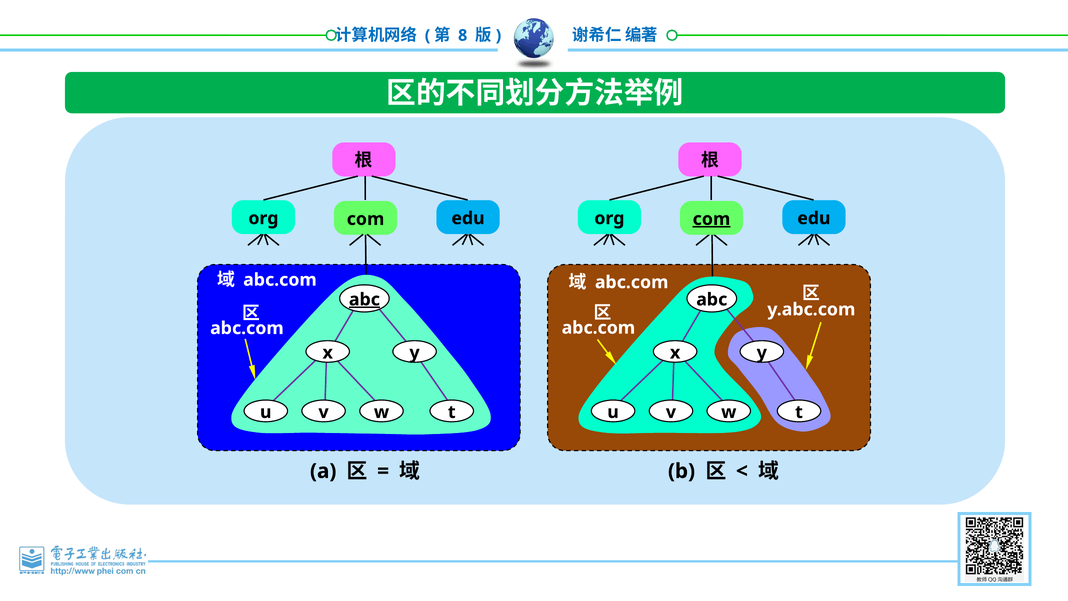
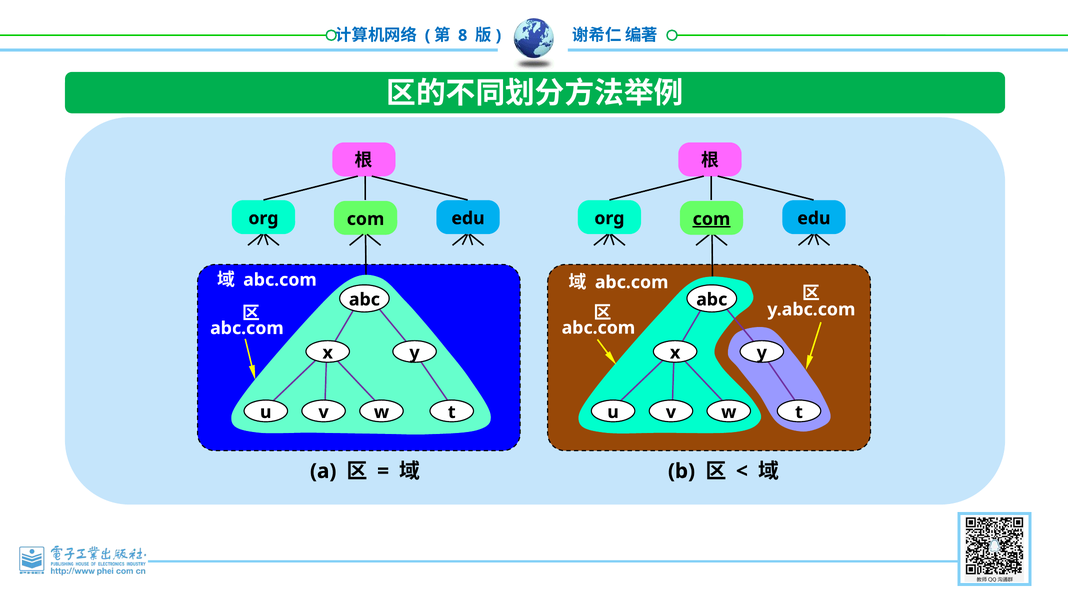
abc at (364, 299) underline: present -> none
